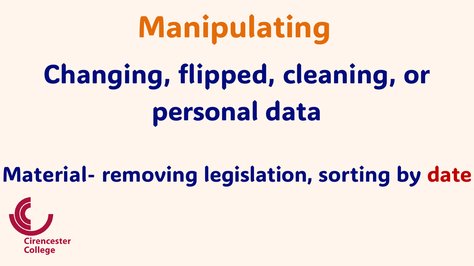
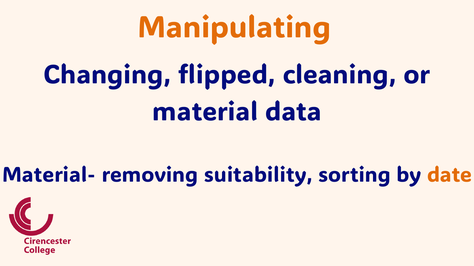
personal: personal -> material
legislation: legislation -> suitability
date colour: red -> orange
